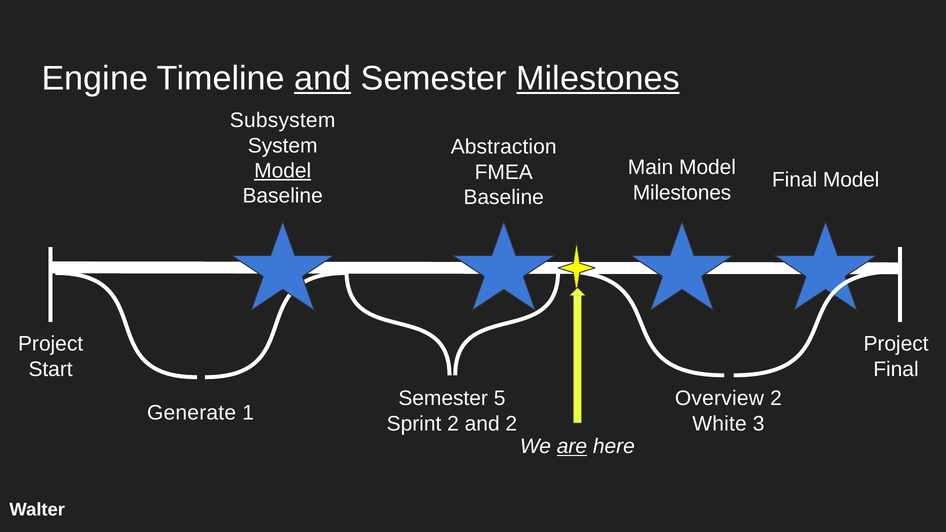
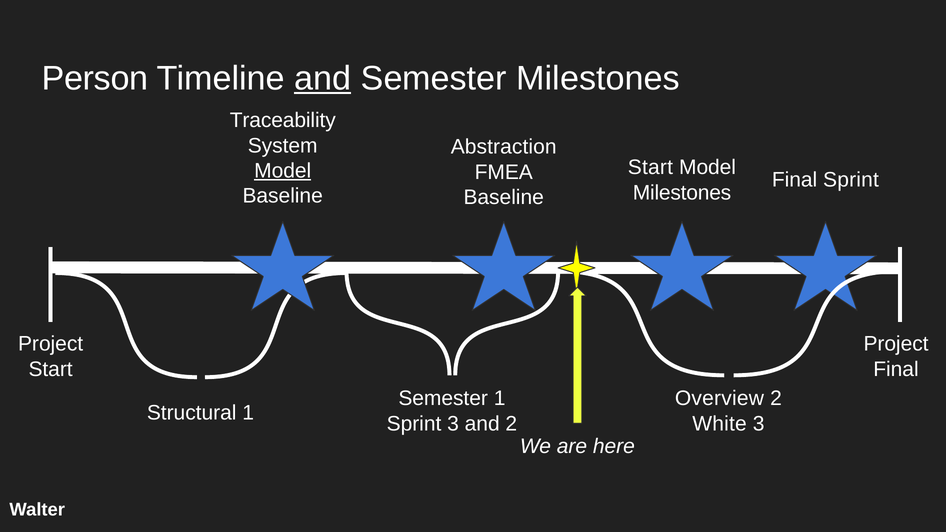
Engine: Engine -> Person
Milestones at (598, 78) underline: present -> none
Subsystem: Subsystem -> Traceability
Main at (651, 167): Main -> Start
Final Model: Model -> Sprint
Semester 5: 5 -> 1
Generate: Generate -> Structural
Sprint 2: 2 -> 3
are underline: present -> none
